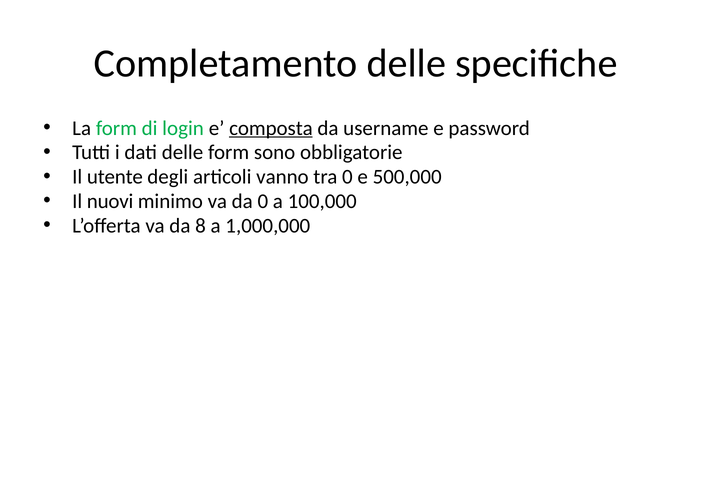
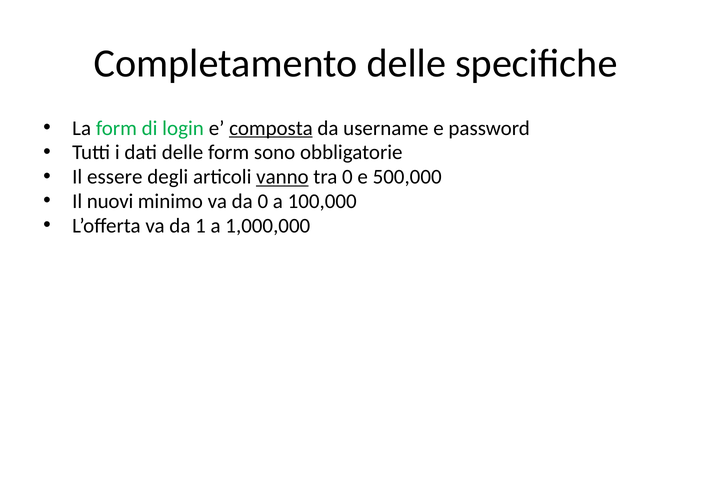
utente: utente -> essere
vanno underline: none -> present
8: 8 -> 1
